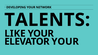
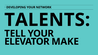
LIKE: LIKE -> TELL
ELEVATOR YOUR: YOUR -> MAKE
